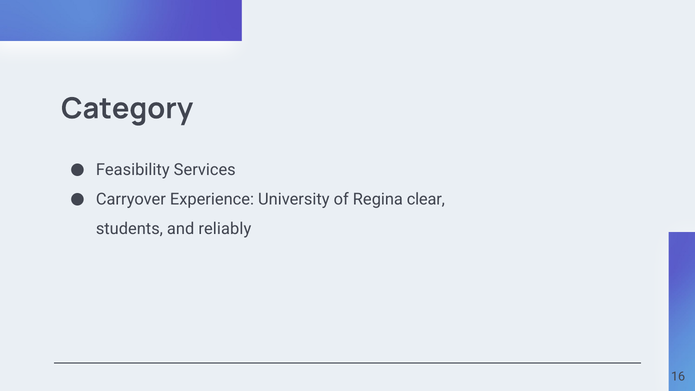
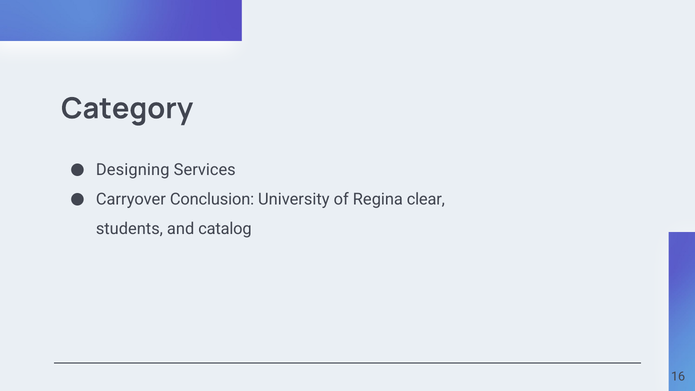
Feasibility: Feasibility -> Designing
Experience: Experience -> Conclusion
reliably: reliably -> catalog
